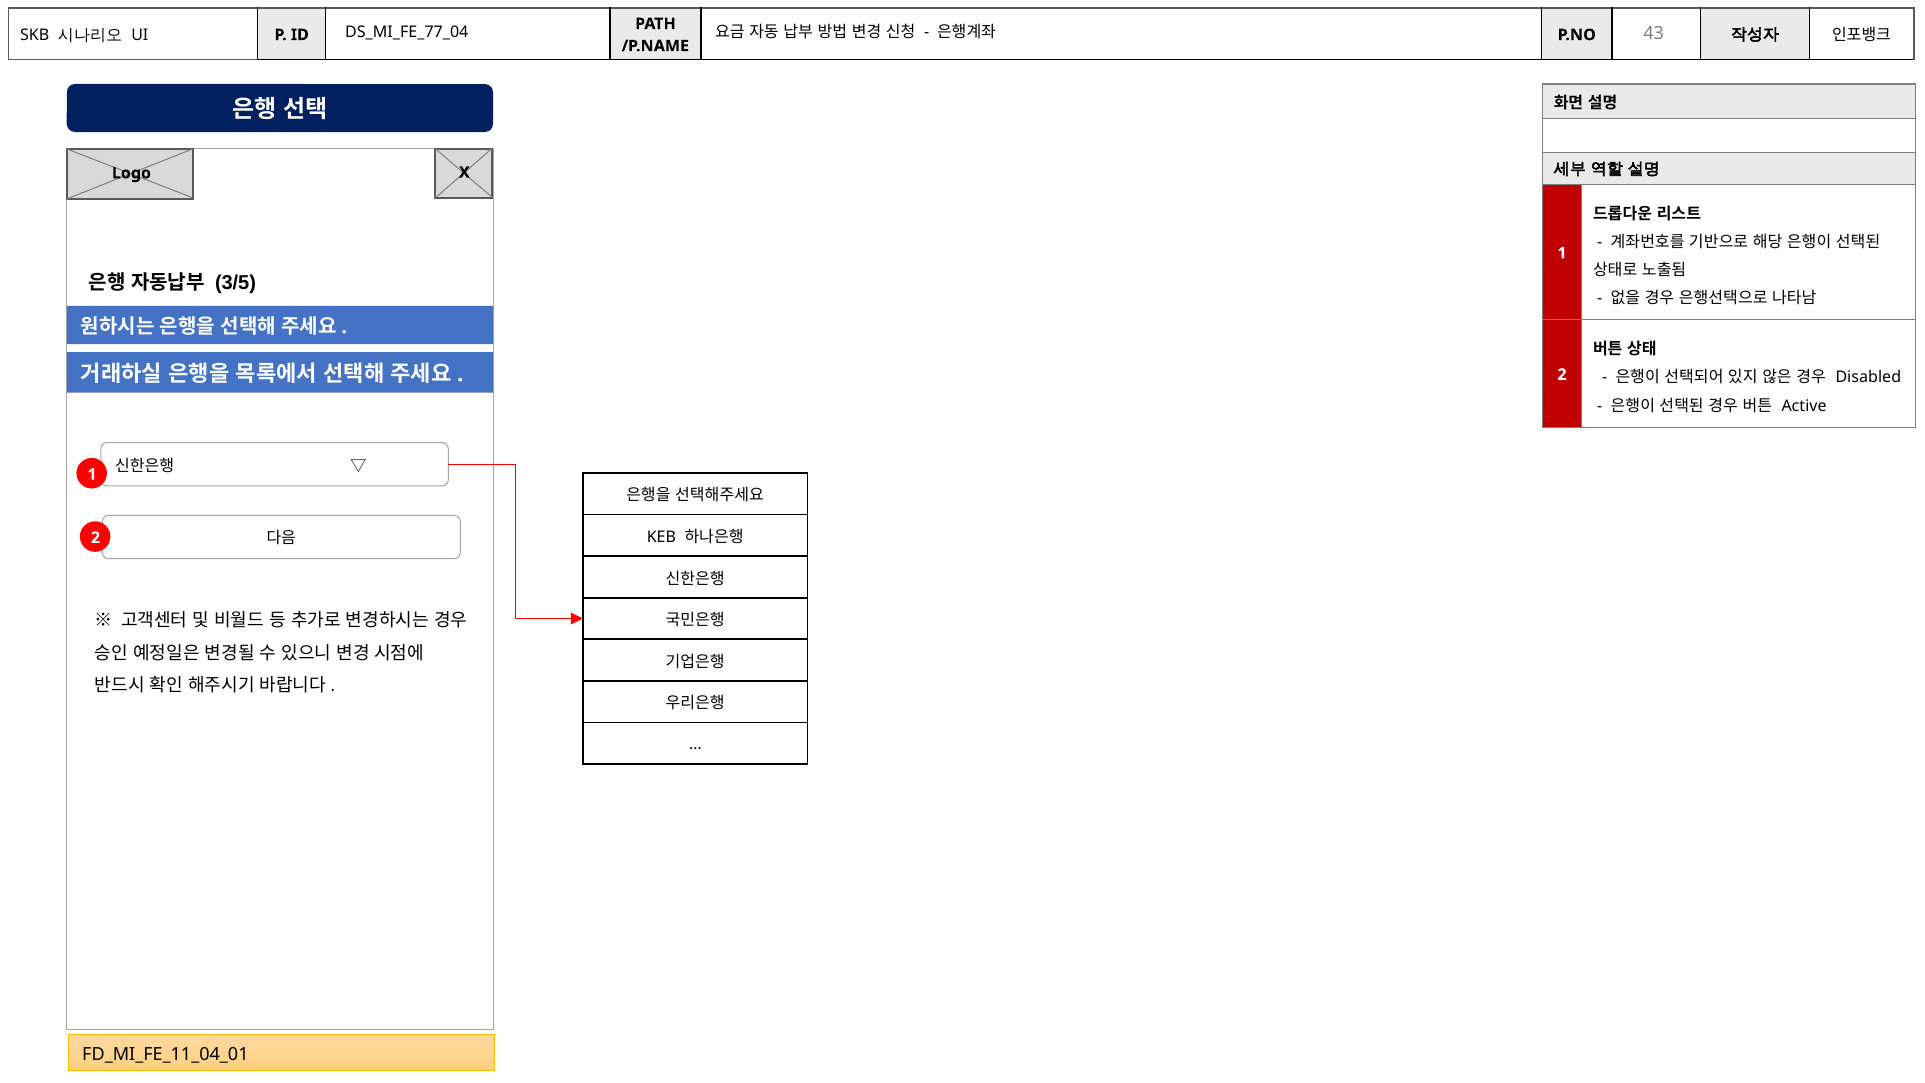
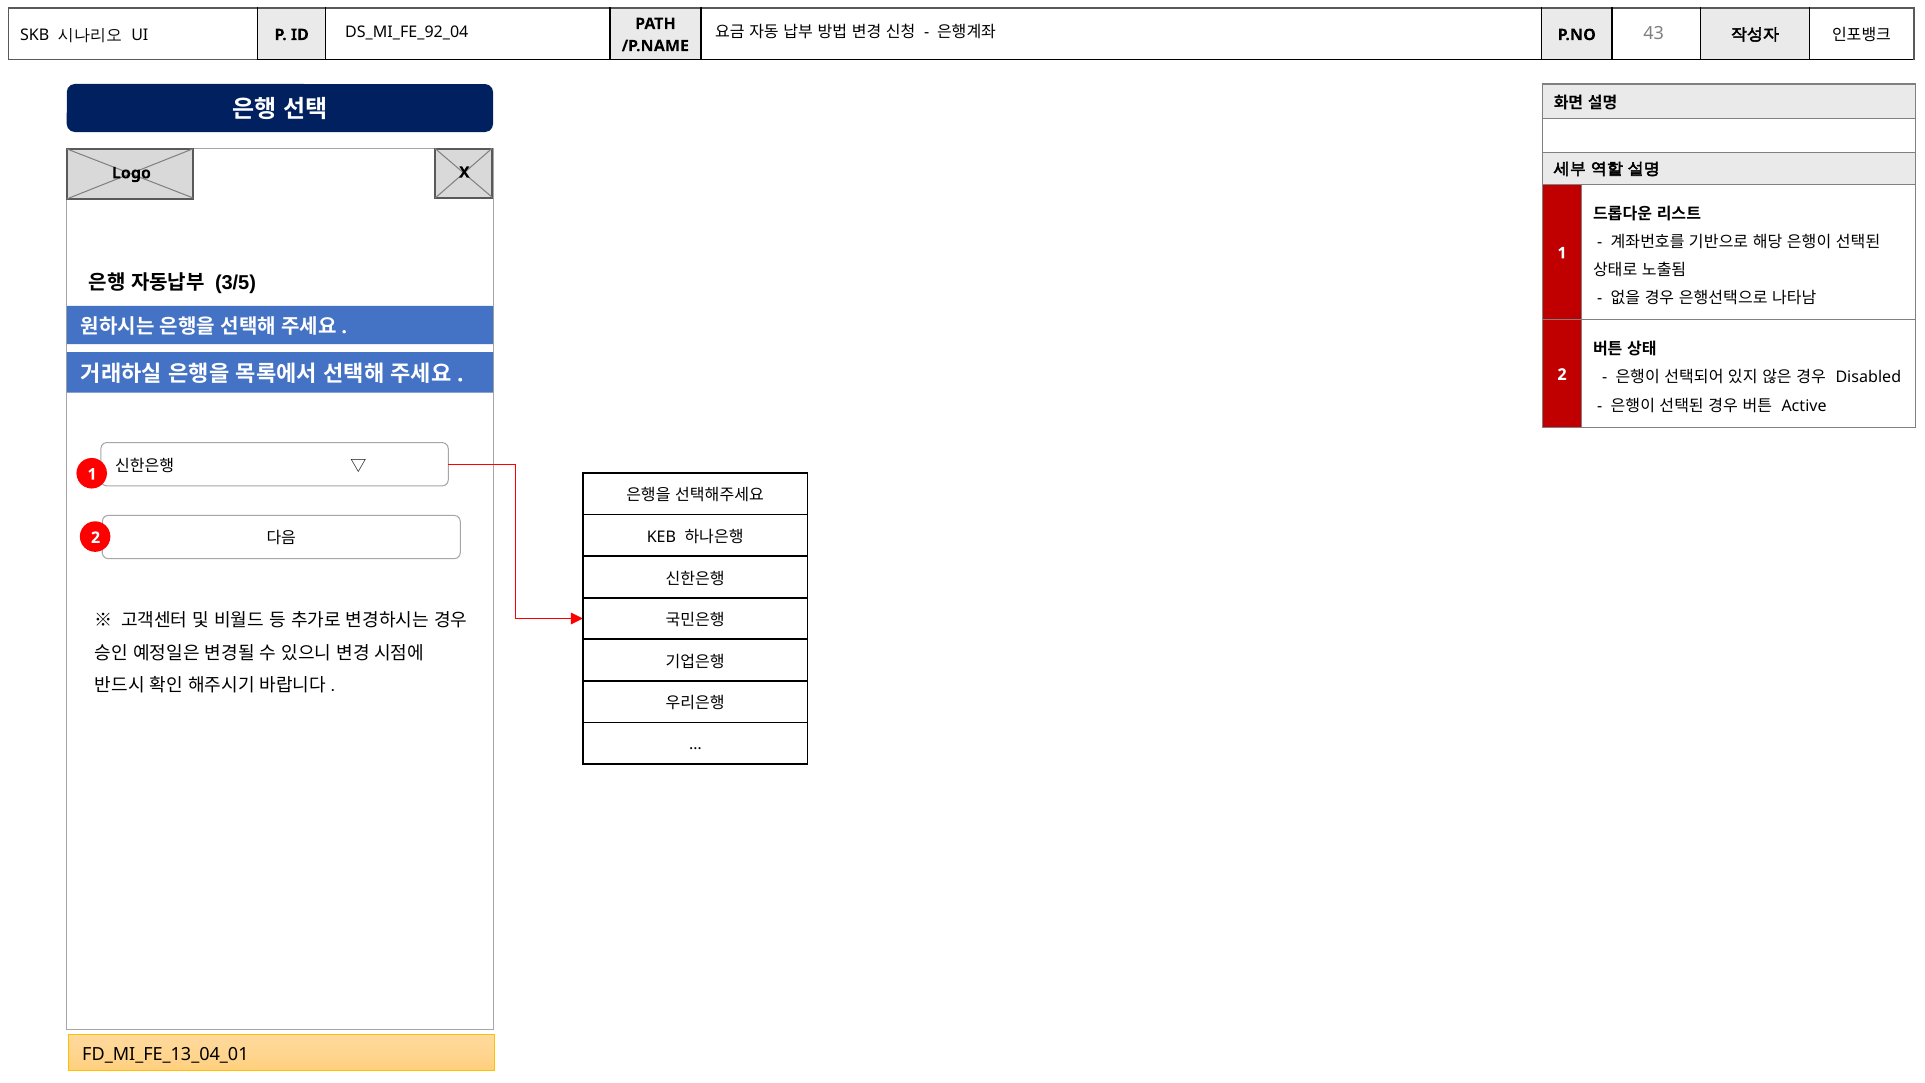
DS_MI_FE_77_04: DS_MI_FE_77_04 -> DS_MI_FE_92_04
FD_MI_FE_11_04_01: FD_MI_FE_11_04_01 -> FD_MI_FE_13_04_01
